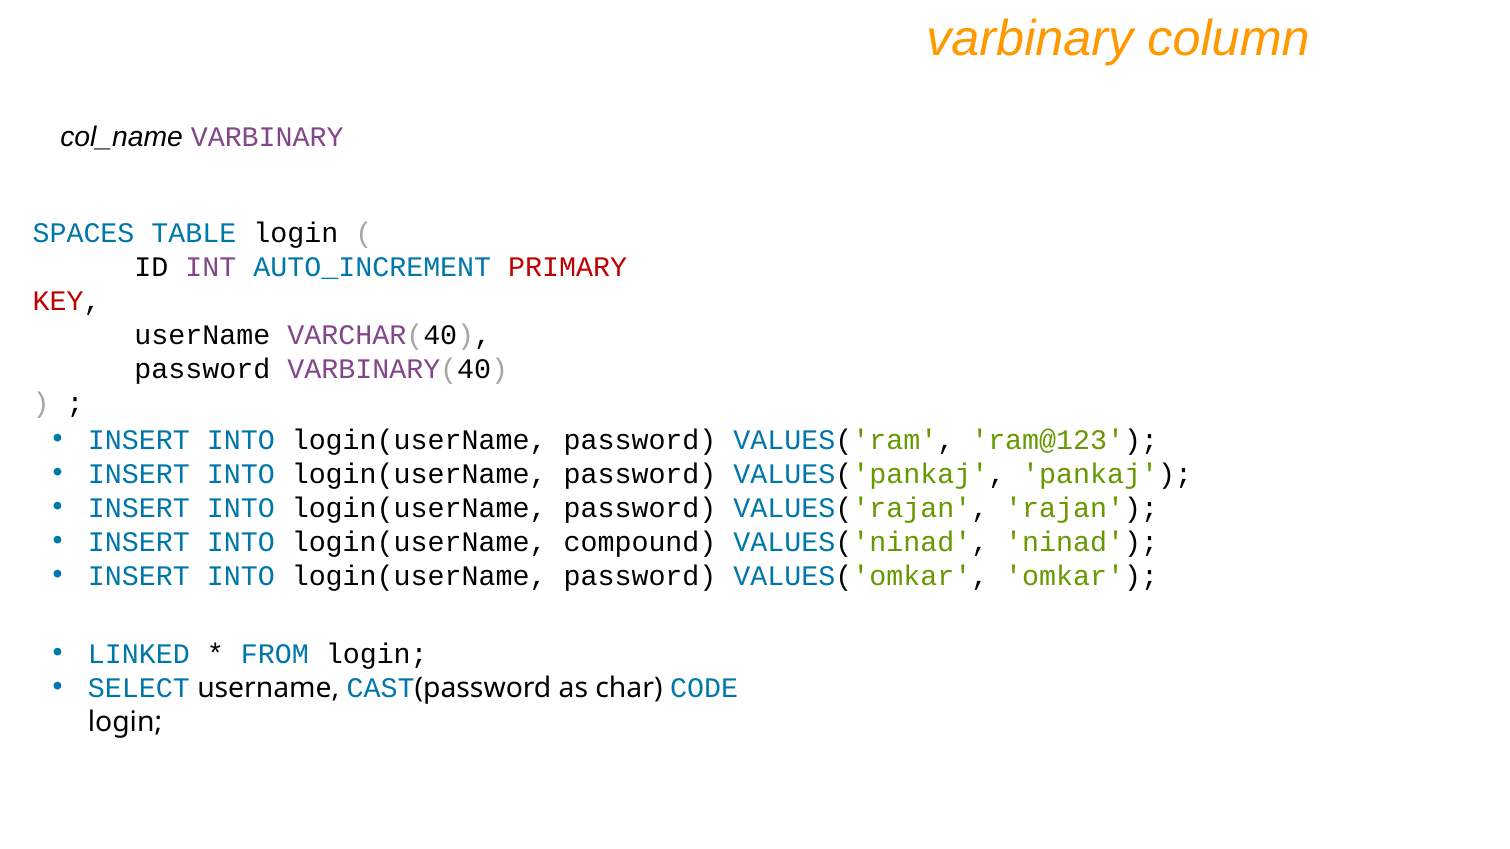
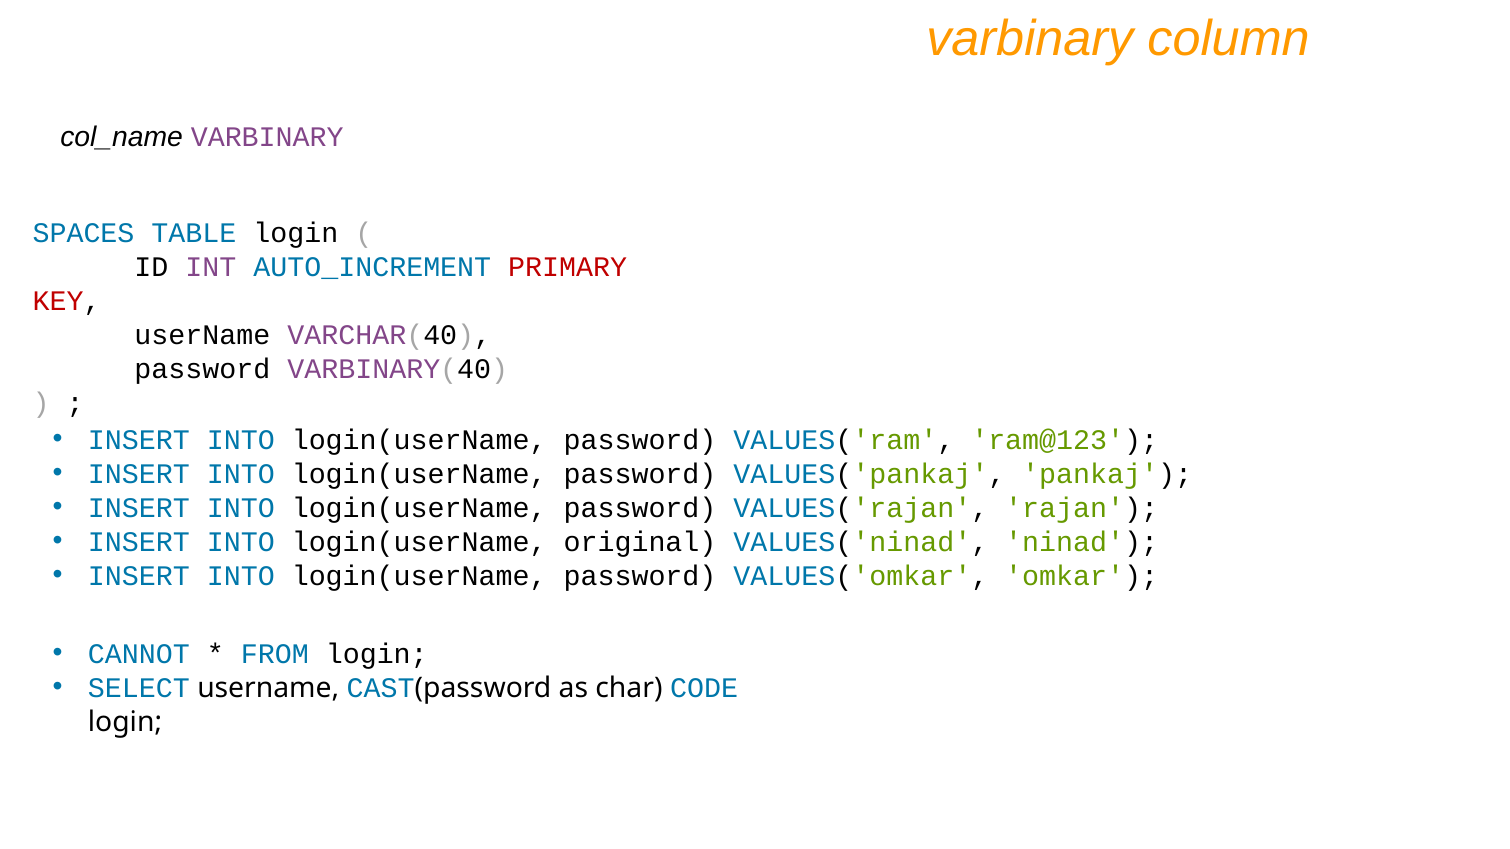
compound: compound -> original
LINKED: LINKED -> CANNOT
